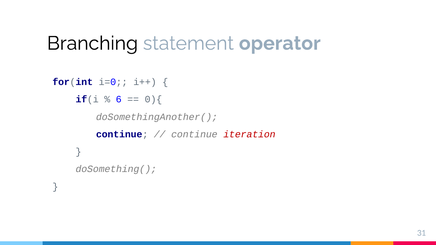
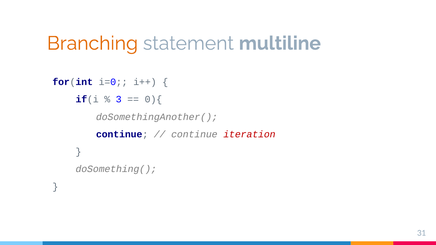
Branching colour: black -> orange
operator: operator -> multiline
6: 6 -> 3
